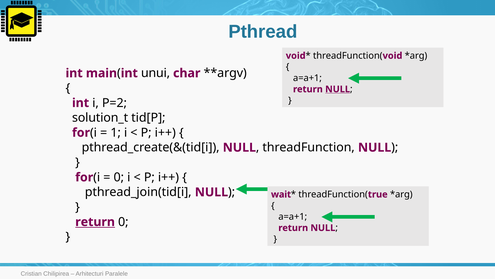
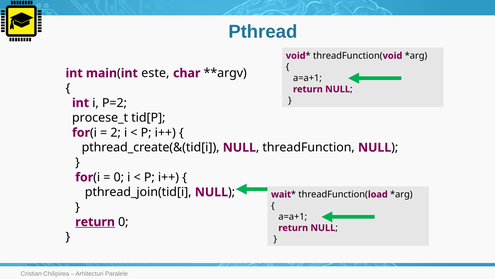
unui: unui -> este
NULL at (338, 89) underline: present -> none
solution_t: solution_t -> procese_t
1: 1 -> 2
true: true -> load
